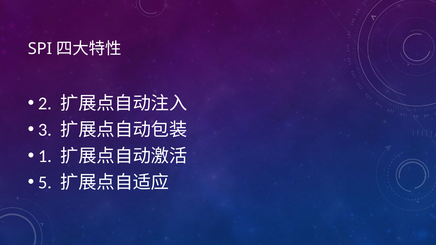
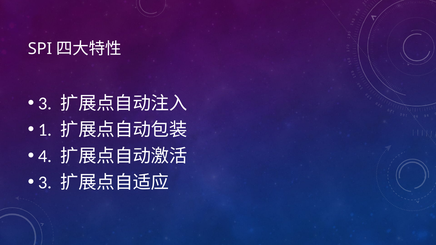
2 at (45, 104): 2 -> 3
3: 3 -> 1
1: 1 -> 4
5 at (45, 183): 5 -> 3
